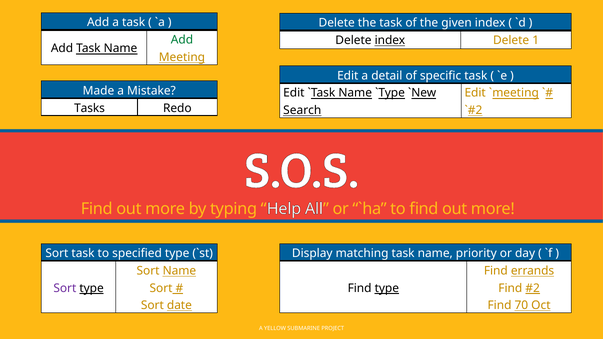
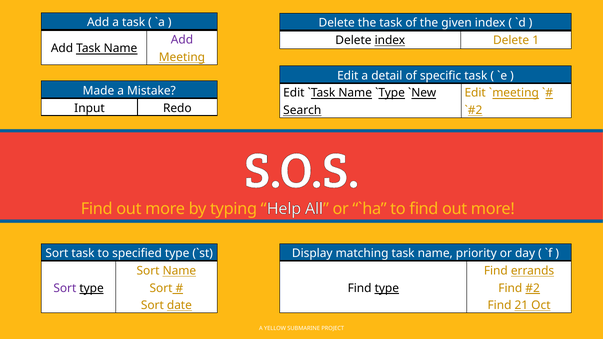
Add at (182, 40) colour: green -> purple
Tasks: Tasks -> Input
70: 70 -> 21
